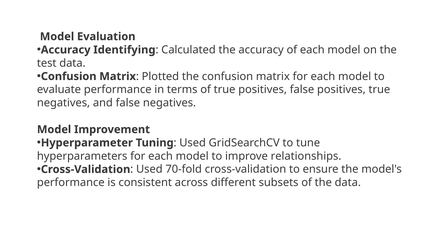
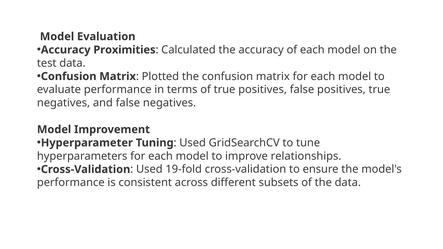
Identifying: Identifying -> Proximities
70-fold: 70-fold -> 19-fold
